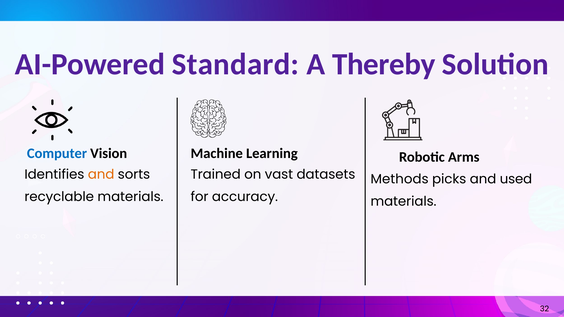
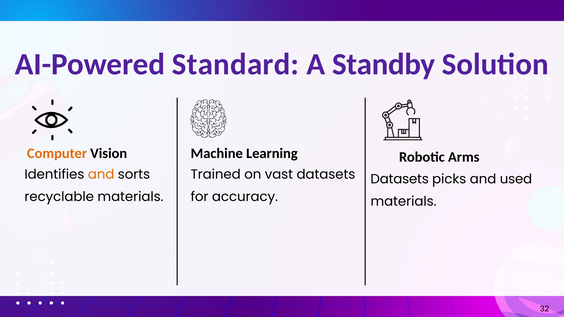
Thereby: Thereby -> Standby
Computer colour: blue -> orange
Methods at (400, 179): Methods -> Datasets
